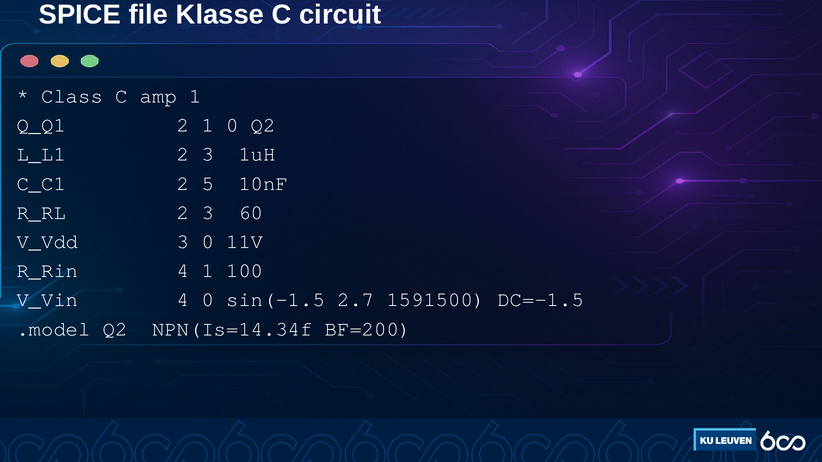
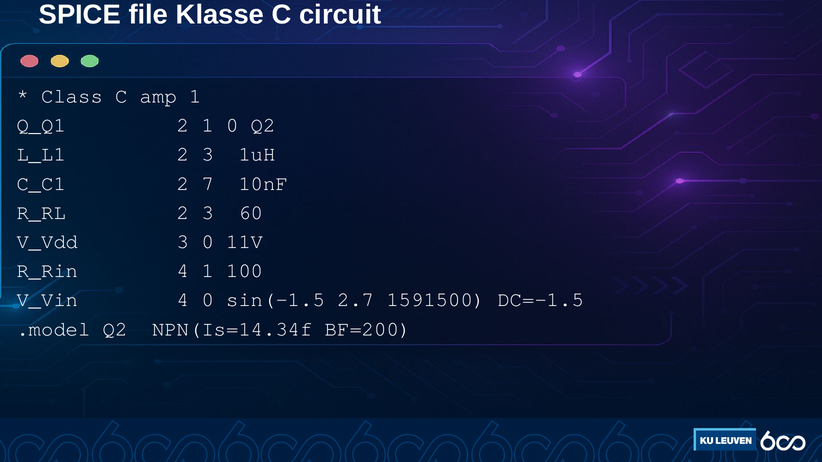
5: 5 -> 7
